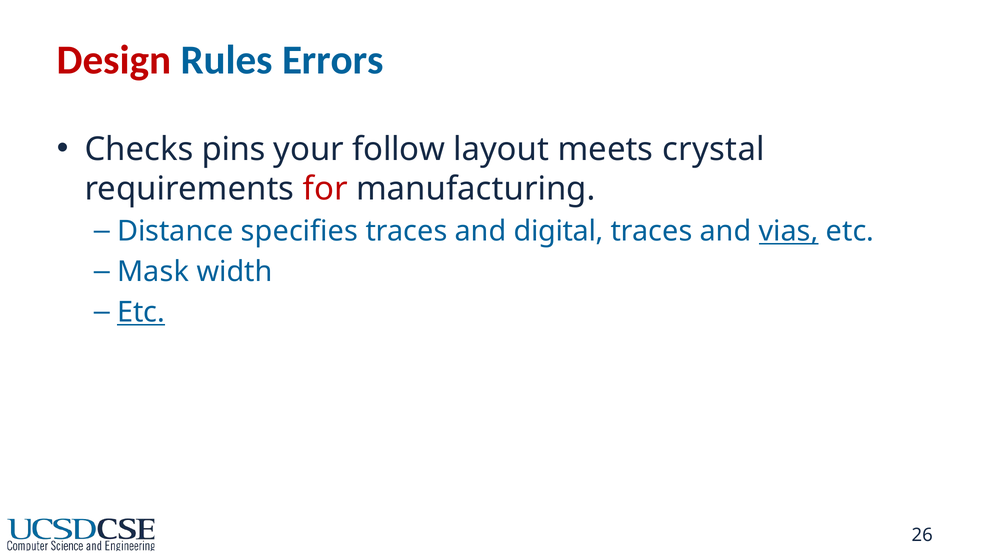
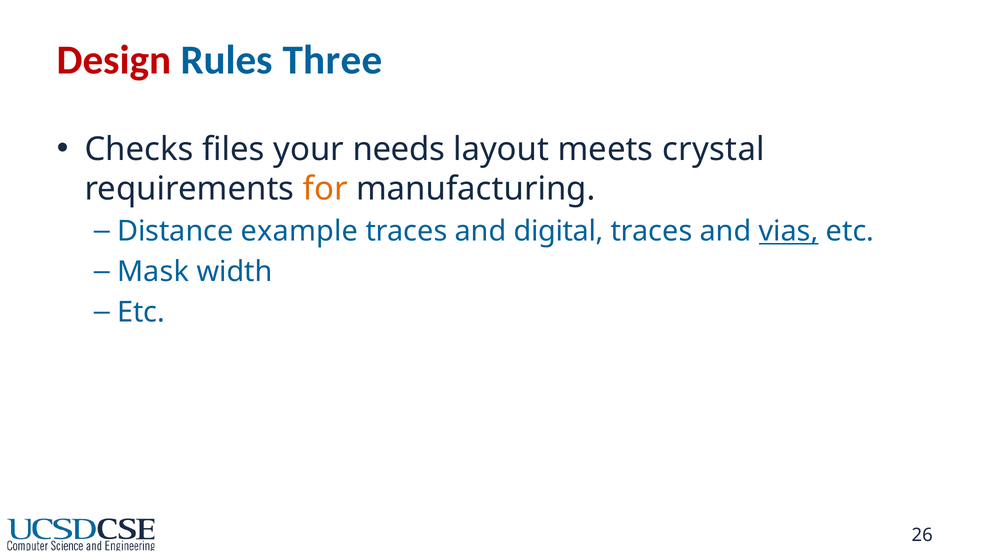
Errors: Errors -> Three
pins: pins -> files
follow: follow -> needs
for colour: red -> orange
specifies: specifies -> example
Etc at (141, 312) underline: present -> none
